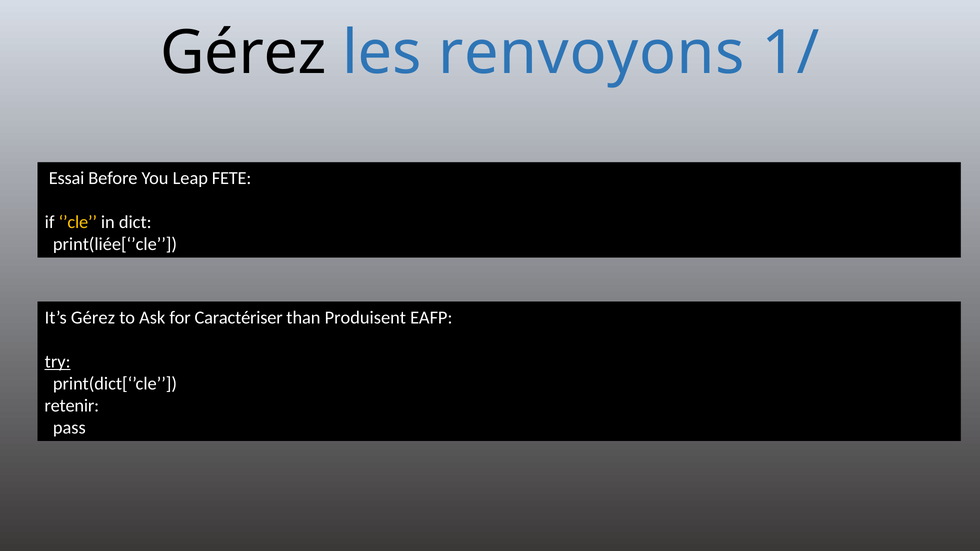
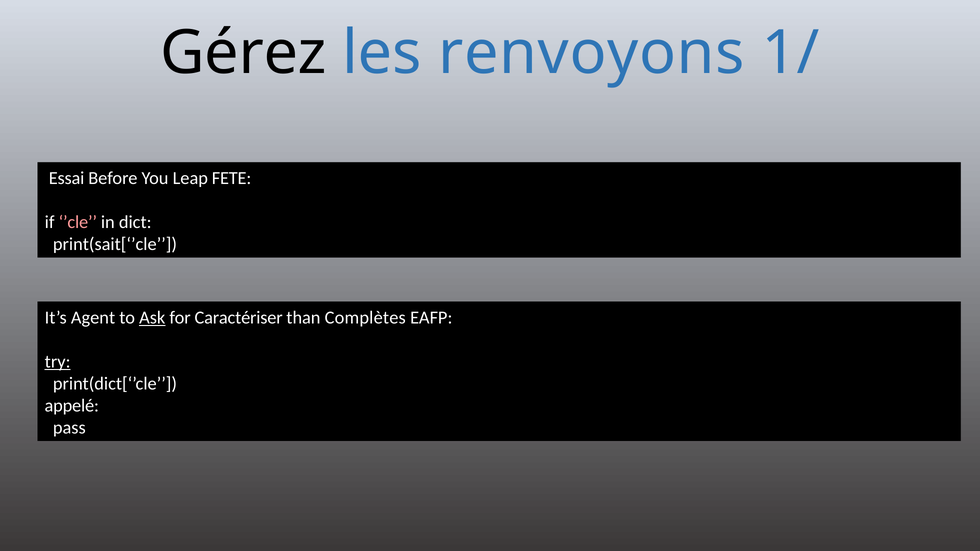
’cle colour: yellow -> pink
print(liée[‘’cle: print(liée[‘’cle -> print(sait[‘’cle
It’s Gérez: Gérez -> Agent
Ask underline: none -> present
Produisent: Produisent -> Complètes
retenir: retenir -> appelé
